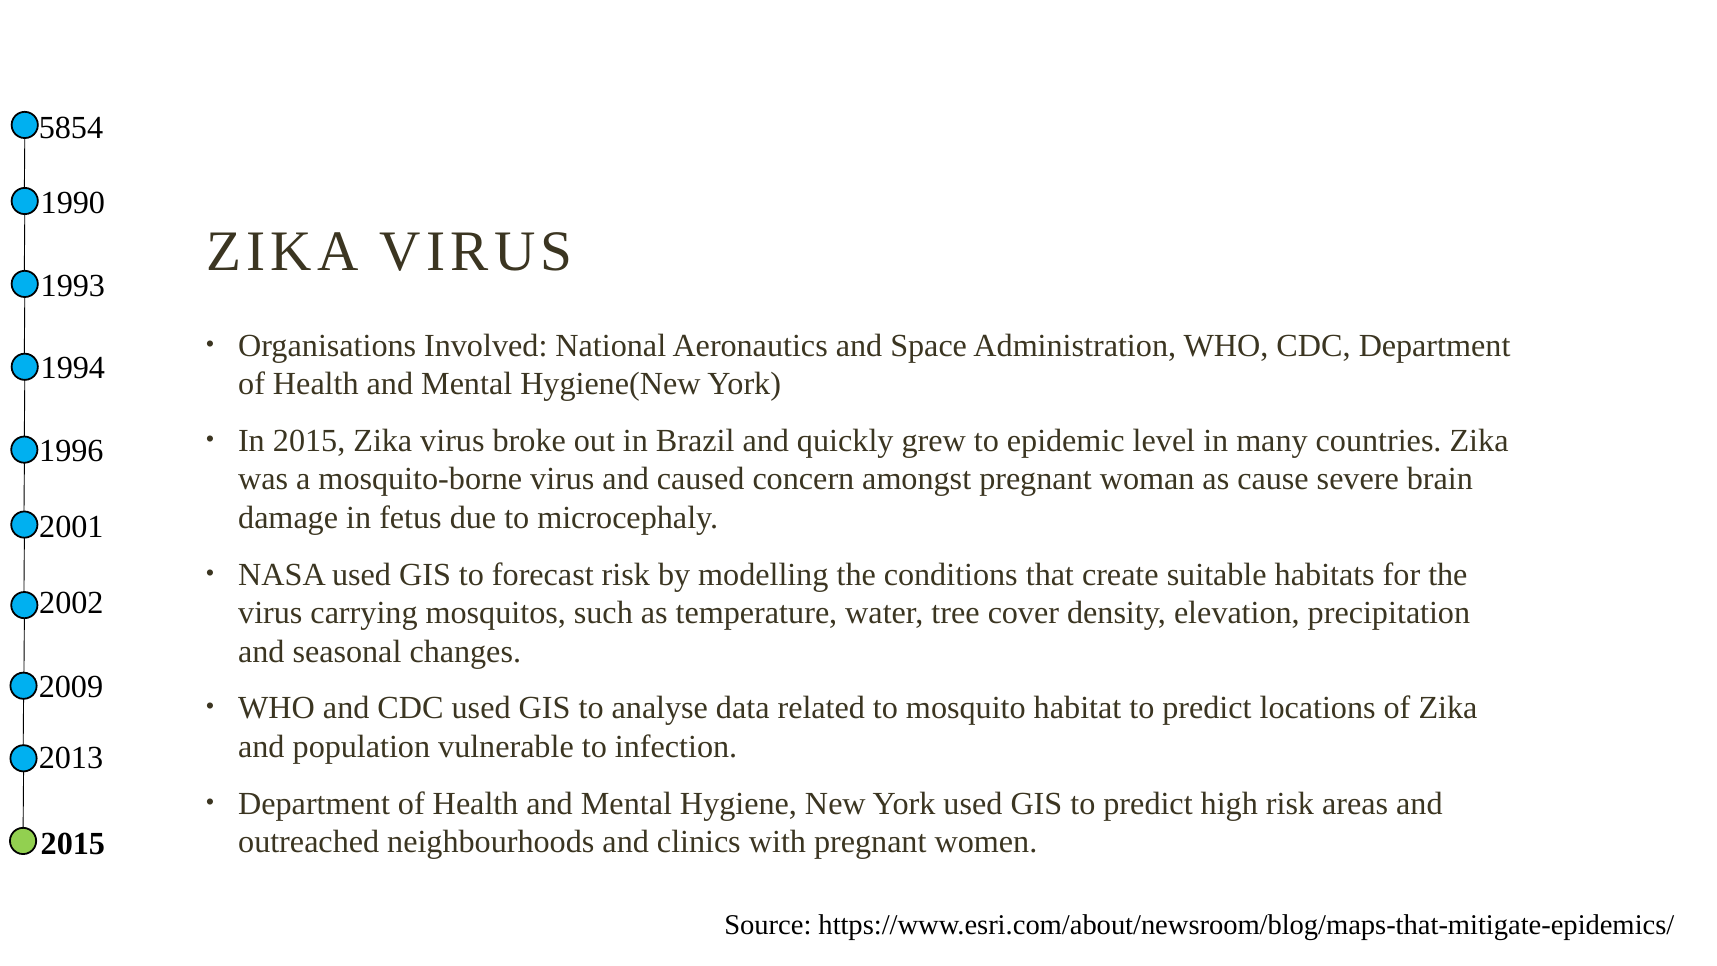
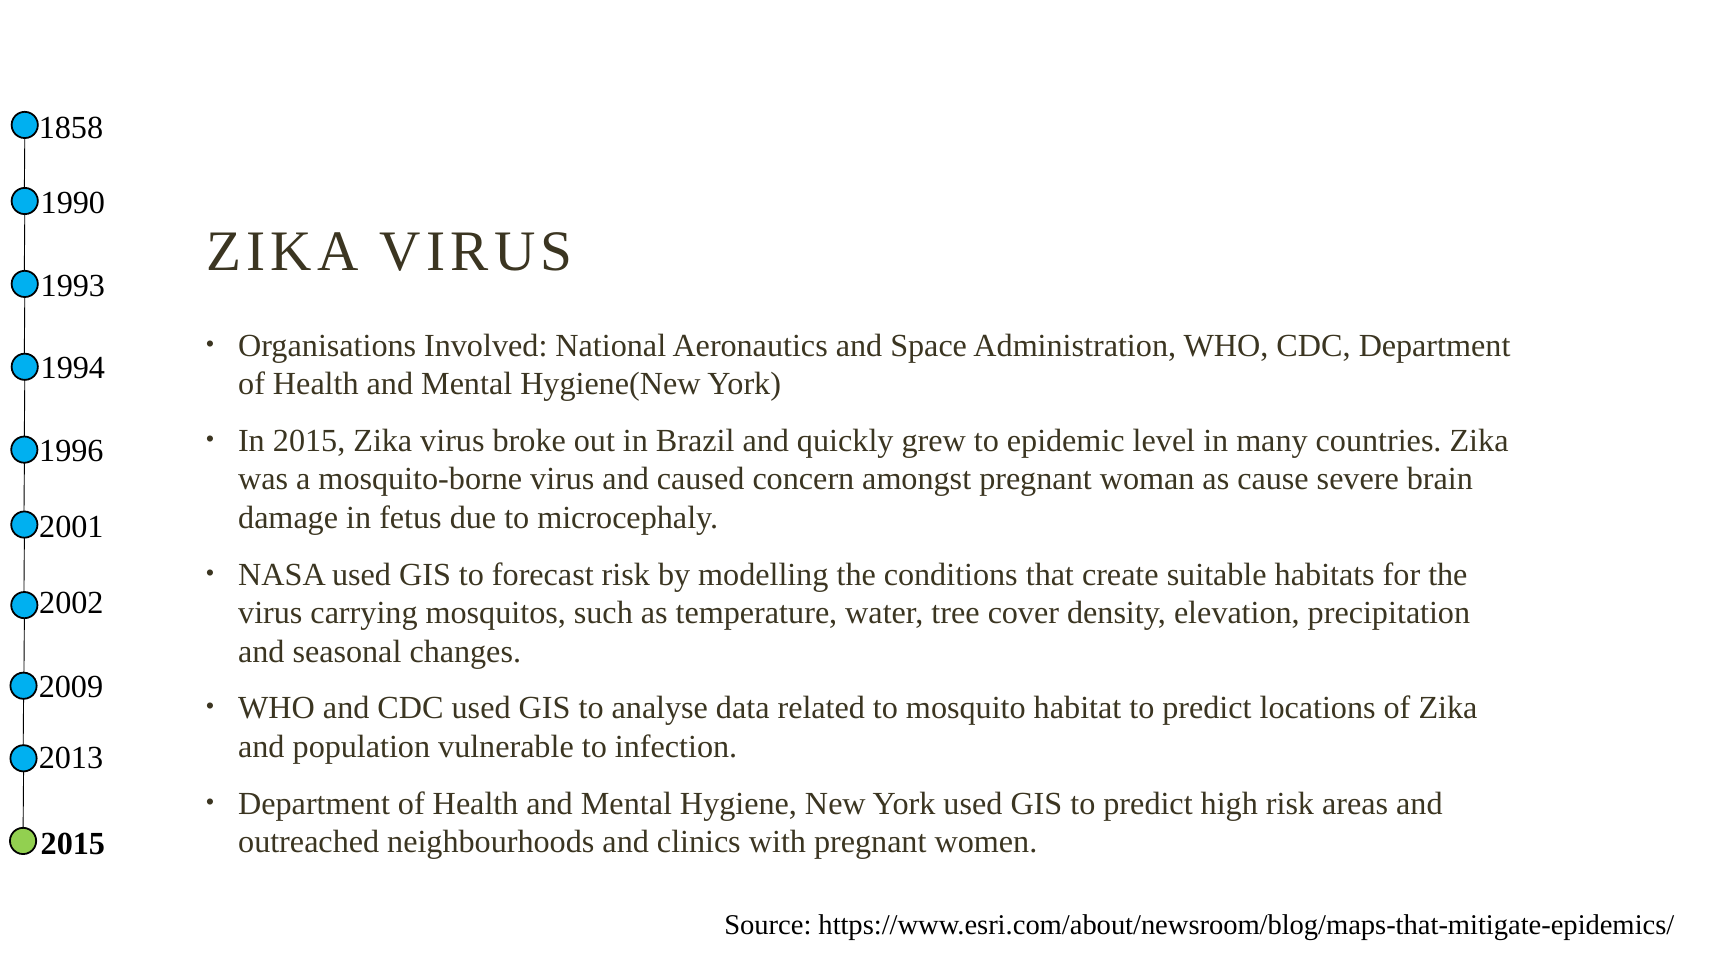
5854: 5854 -> 1858
